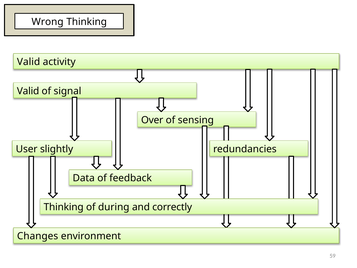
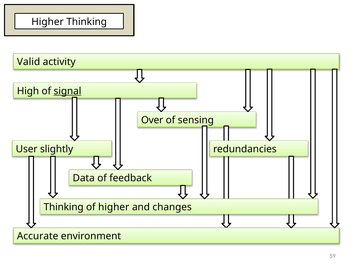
Wrong at (48, 22): Wrong -> Higher
Valid at (28, 91): Valid -> High
signal underline: none -> present
of during: during -> higher
correctly: correctly -> changes
Changes: Changes -> Accurate
